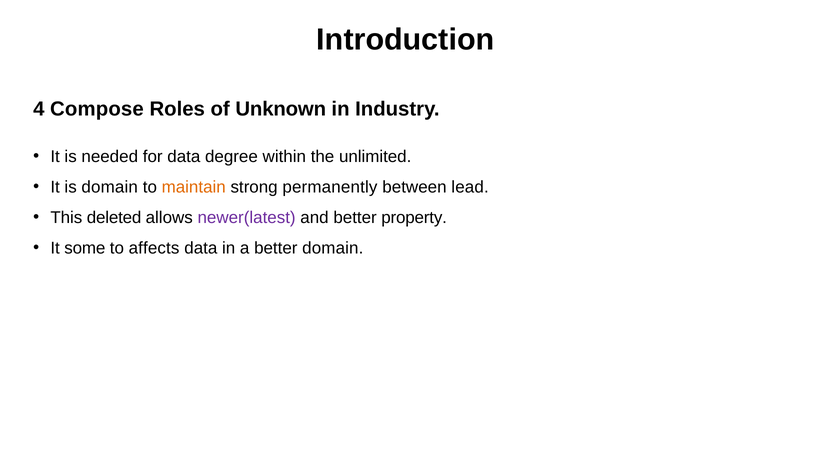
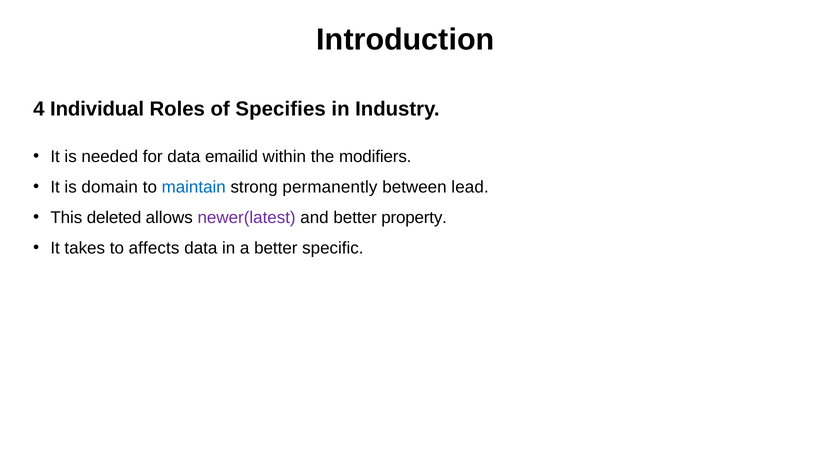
Compose: Compose -> Individual
Unknown: Unknown -> Specifies
degree: degree -> emailid
unlimited: unlimited -> modifiers
maintain colour: orange -> blue
some: some -> takes
better domain: domain -> specific
